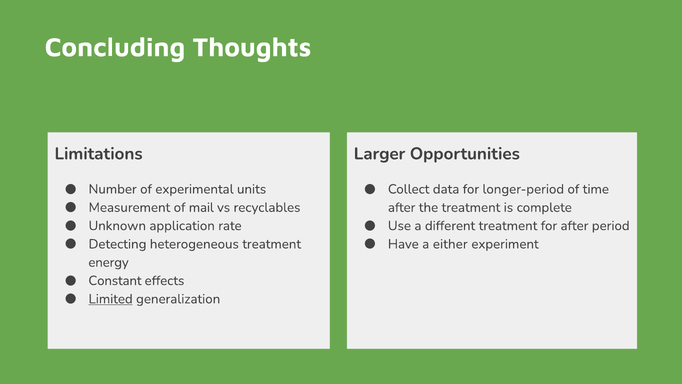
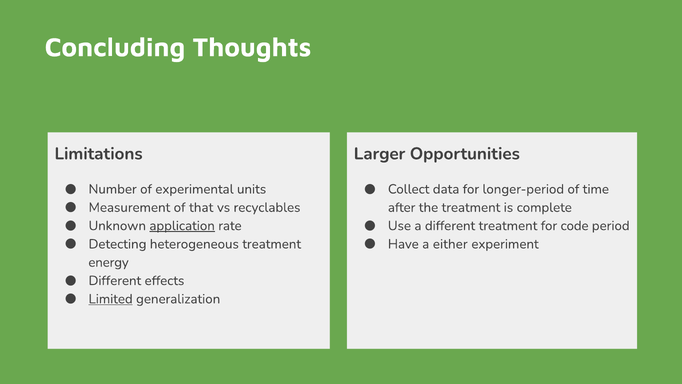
mail: mail -> that
application underline: none -> present
for after: after -> code
Constant at (115, 280): Constant -> Different
